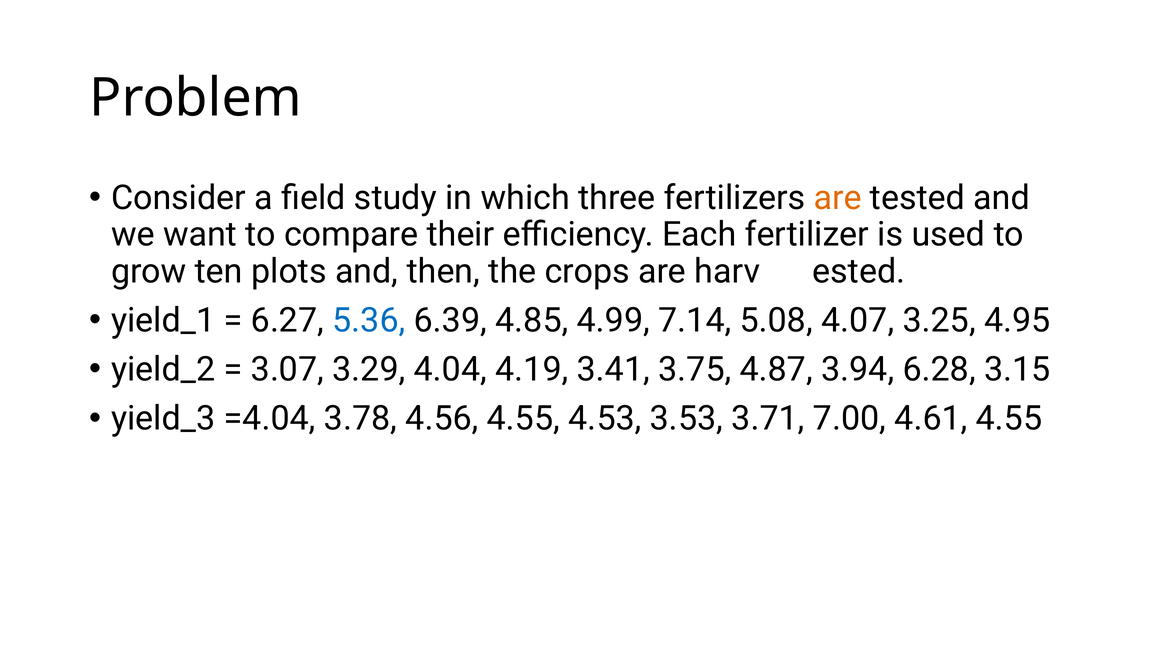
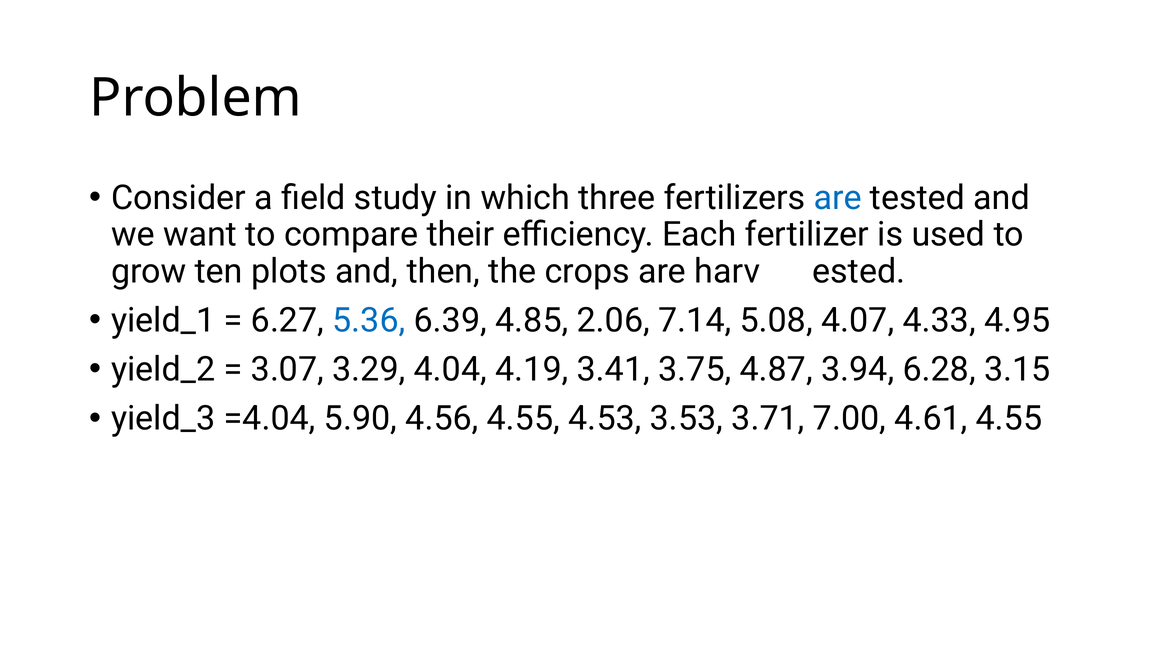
are at (838, 198) colour: orange -> blue
4.99: 4.99 -> 2.06
3.25: 3.25 -> 4.33
3.78: 3.78 -> 5.90
